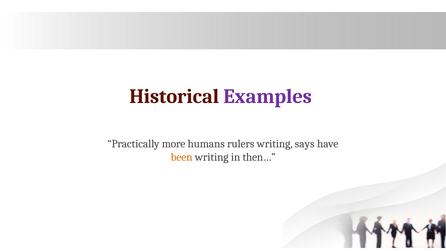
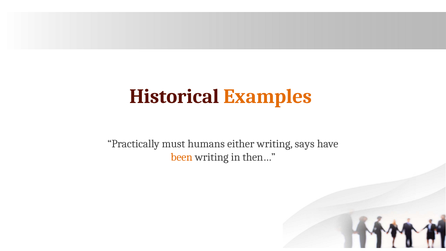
Examples colour: purple -> orange
more: more -> must
rulers: rulers -> either
